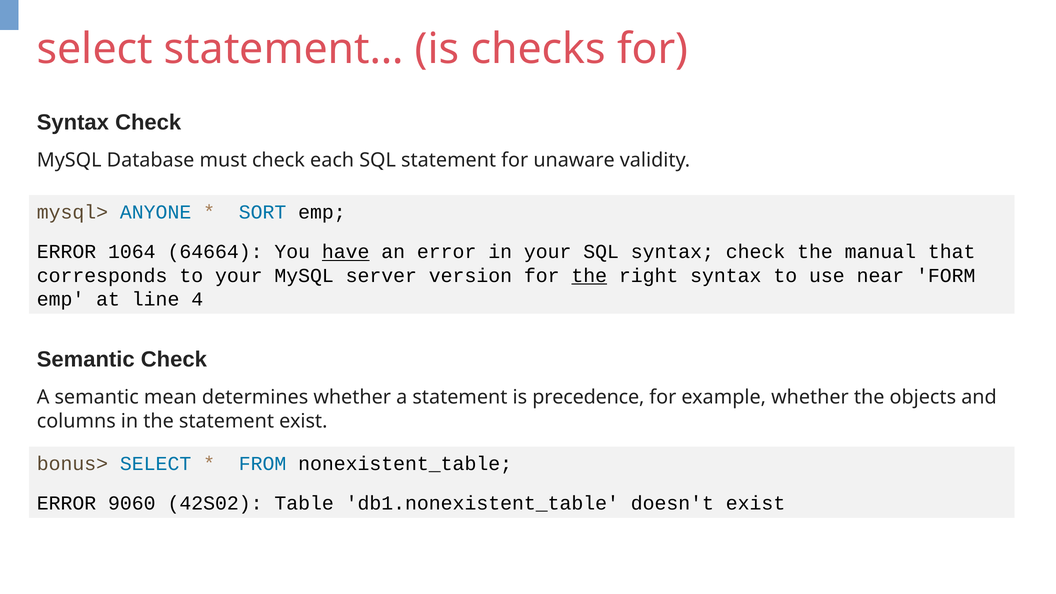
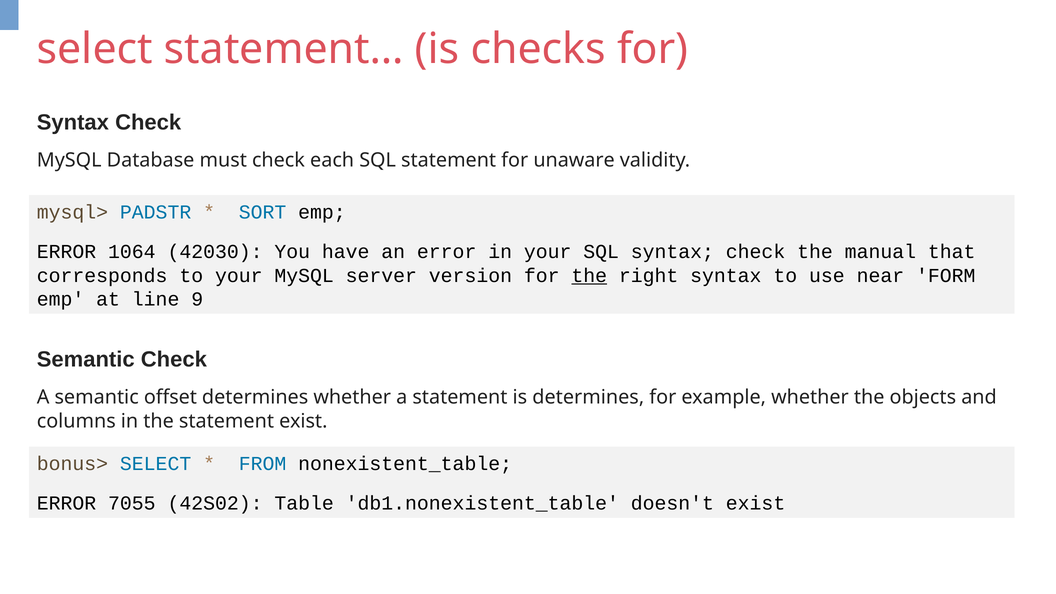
ANYONE: ANYONE -> PADSTR
64664: 64664 -> 42030
have underline: present -> none
4: 4 -> 9
mean: mean -> offset
is precedence: precedence -> determines
9060: 9060 -> 7055
